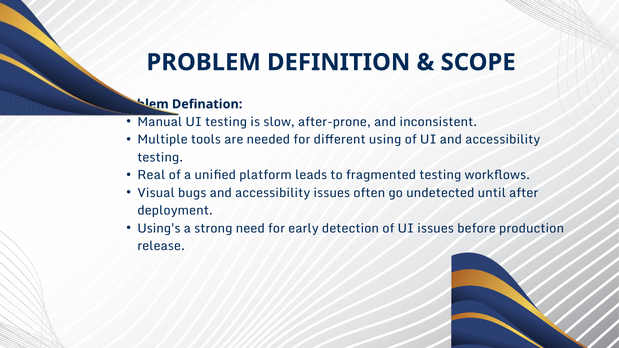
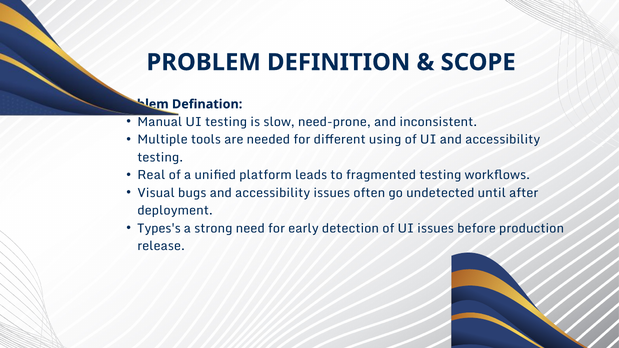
after-prone: after-prone -> need-prone
Using's: Using's -> Types's
